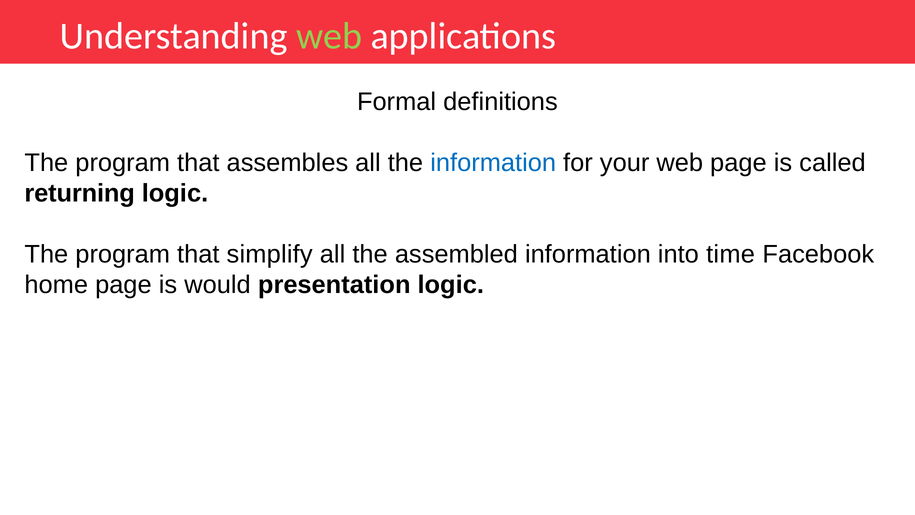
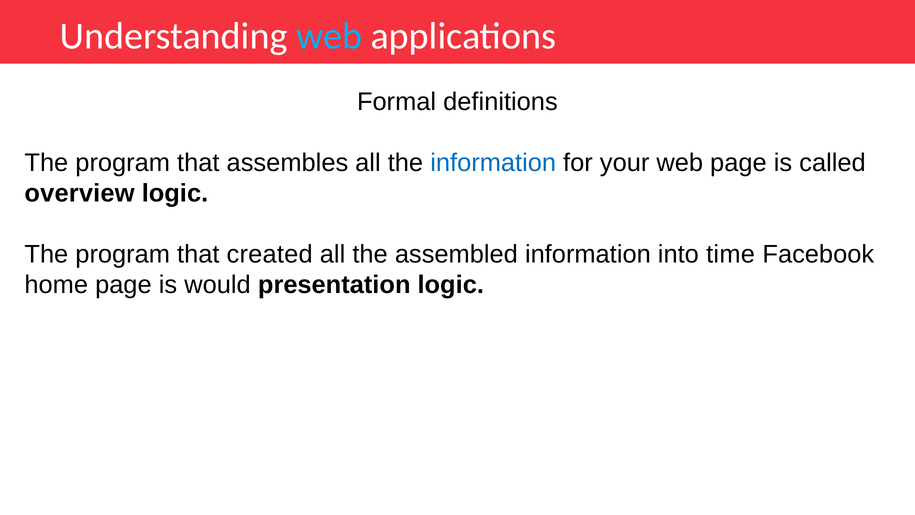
web at (329, 36) colour: light green -> light blue
returning: returning -> overview
simplify: simplify -> created
